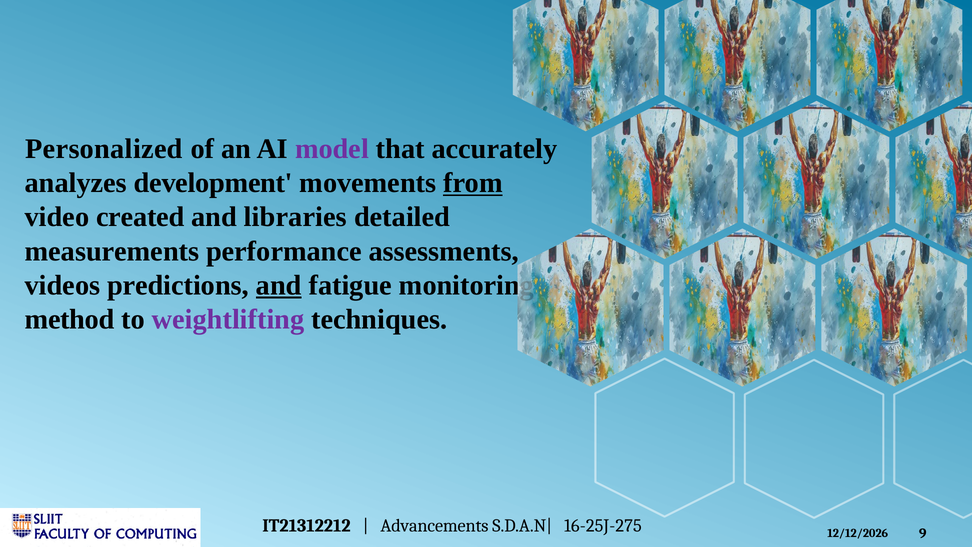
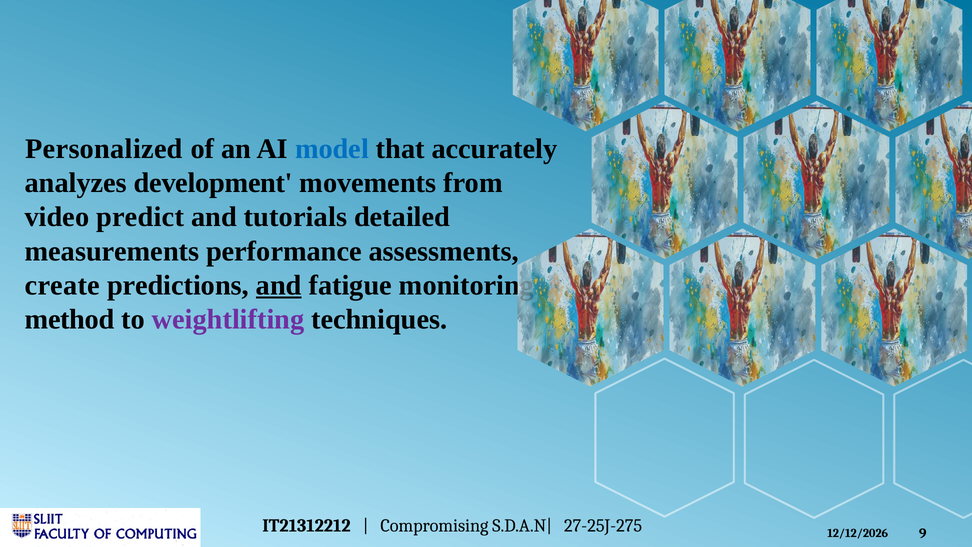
model colour: purple -> blue
from underline: present -> none
created: created -> predict
libraries: libraries -> tutorials
videos: videos -> create
Advancements: Advancements -> Compromising
16-25J-275: 16-25J-275 -> 27-25J-275
